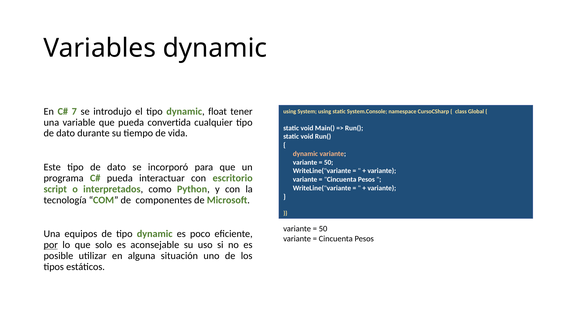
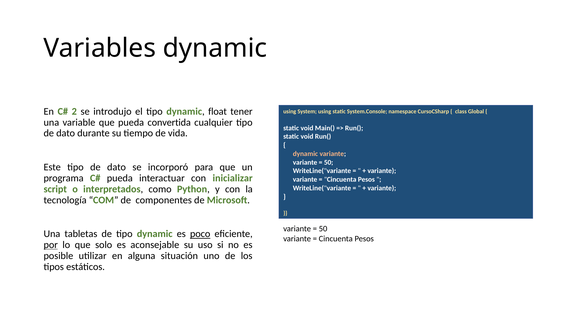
7: 7 -> 2
escritorio: escritorio -> inicializar
equipos: equipos -> tabletas
poco underline: none -> present
